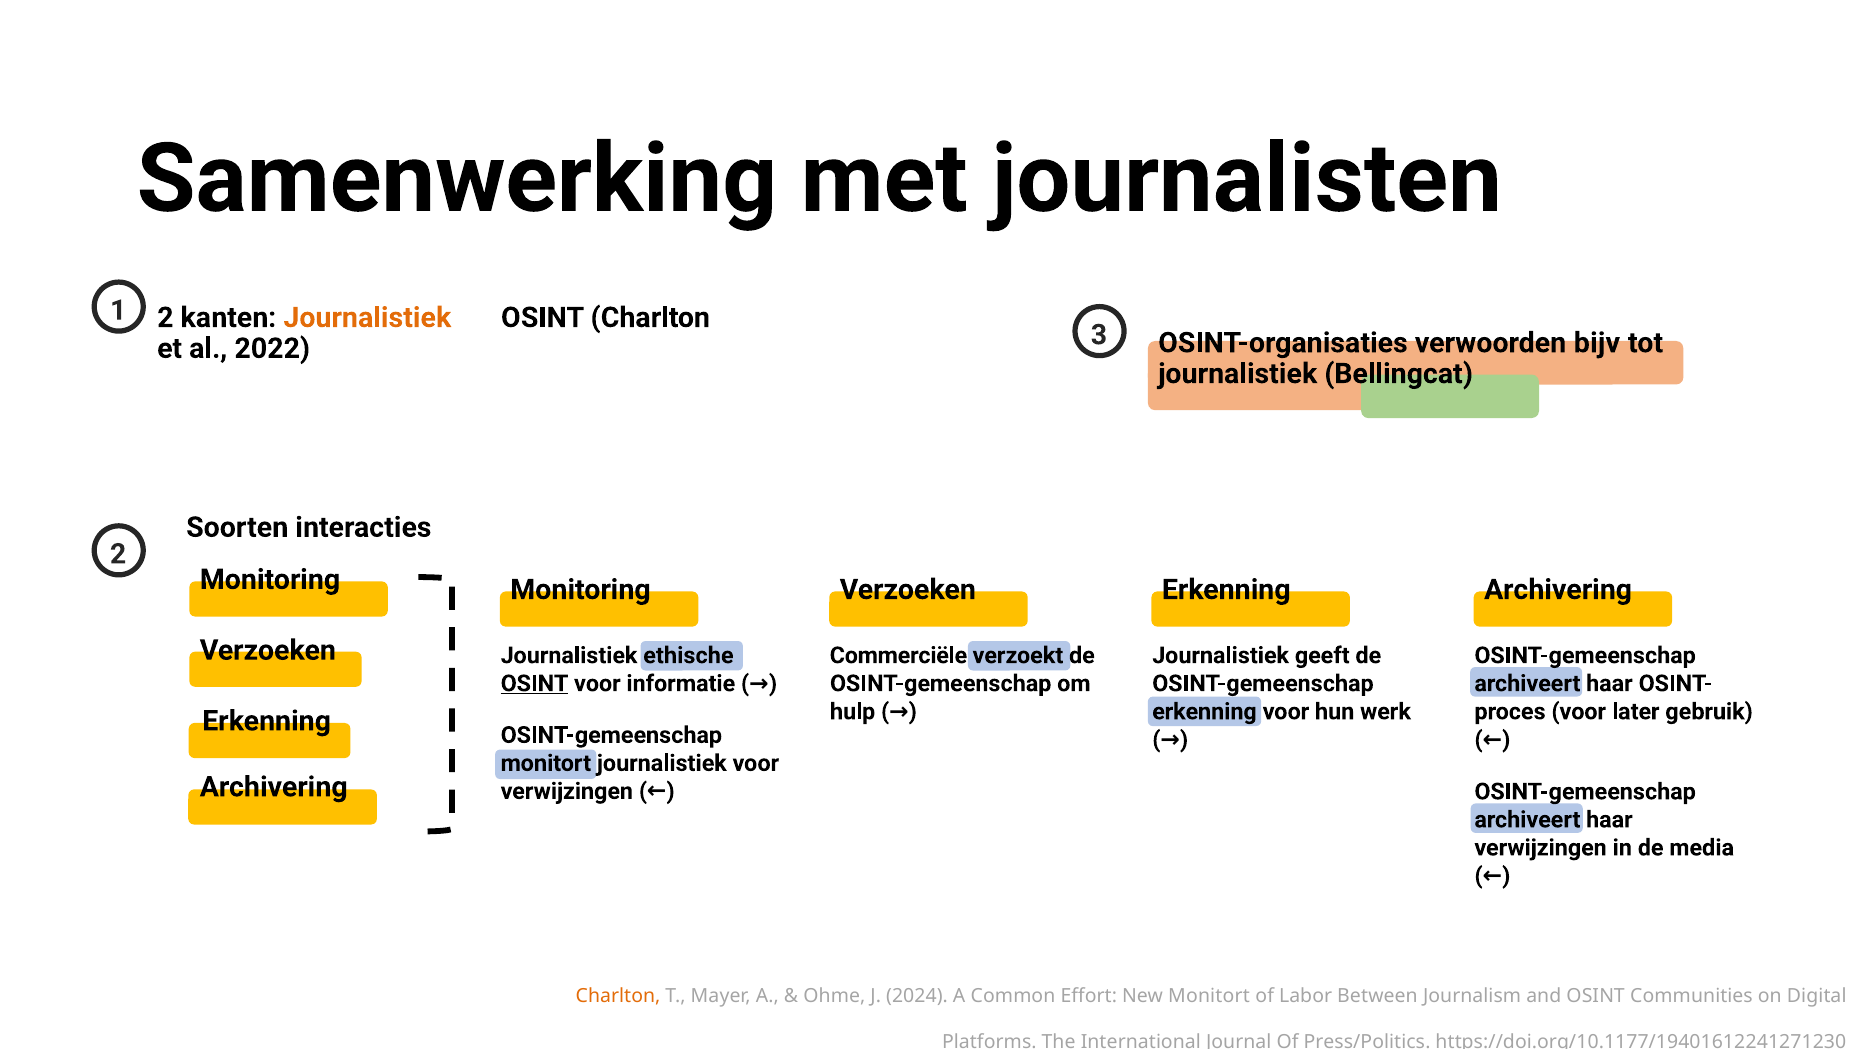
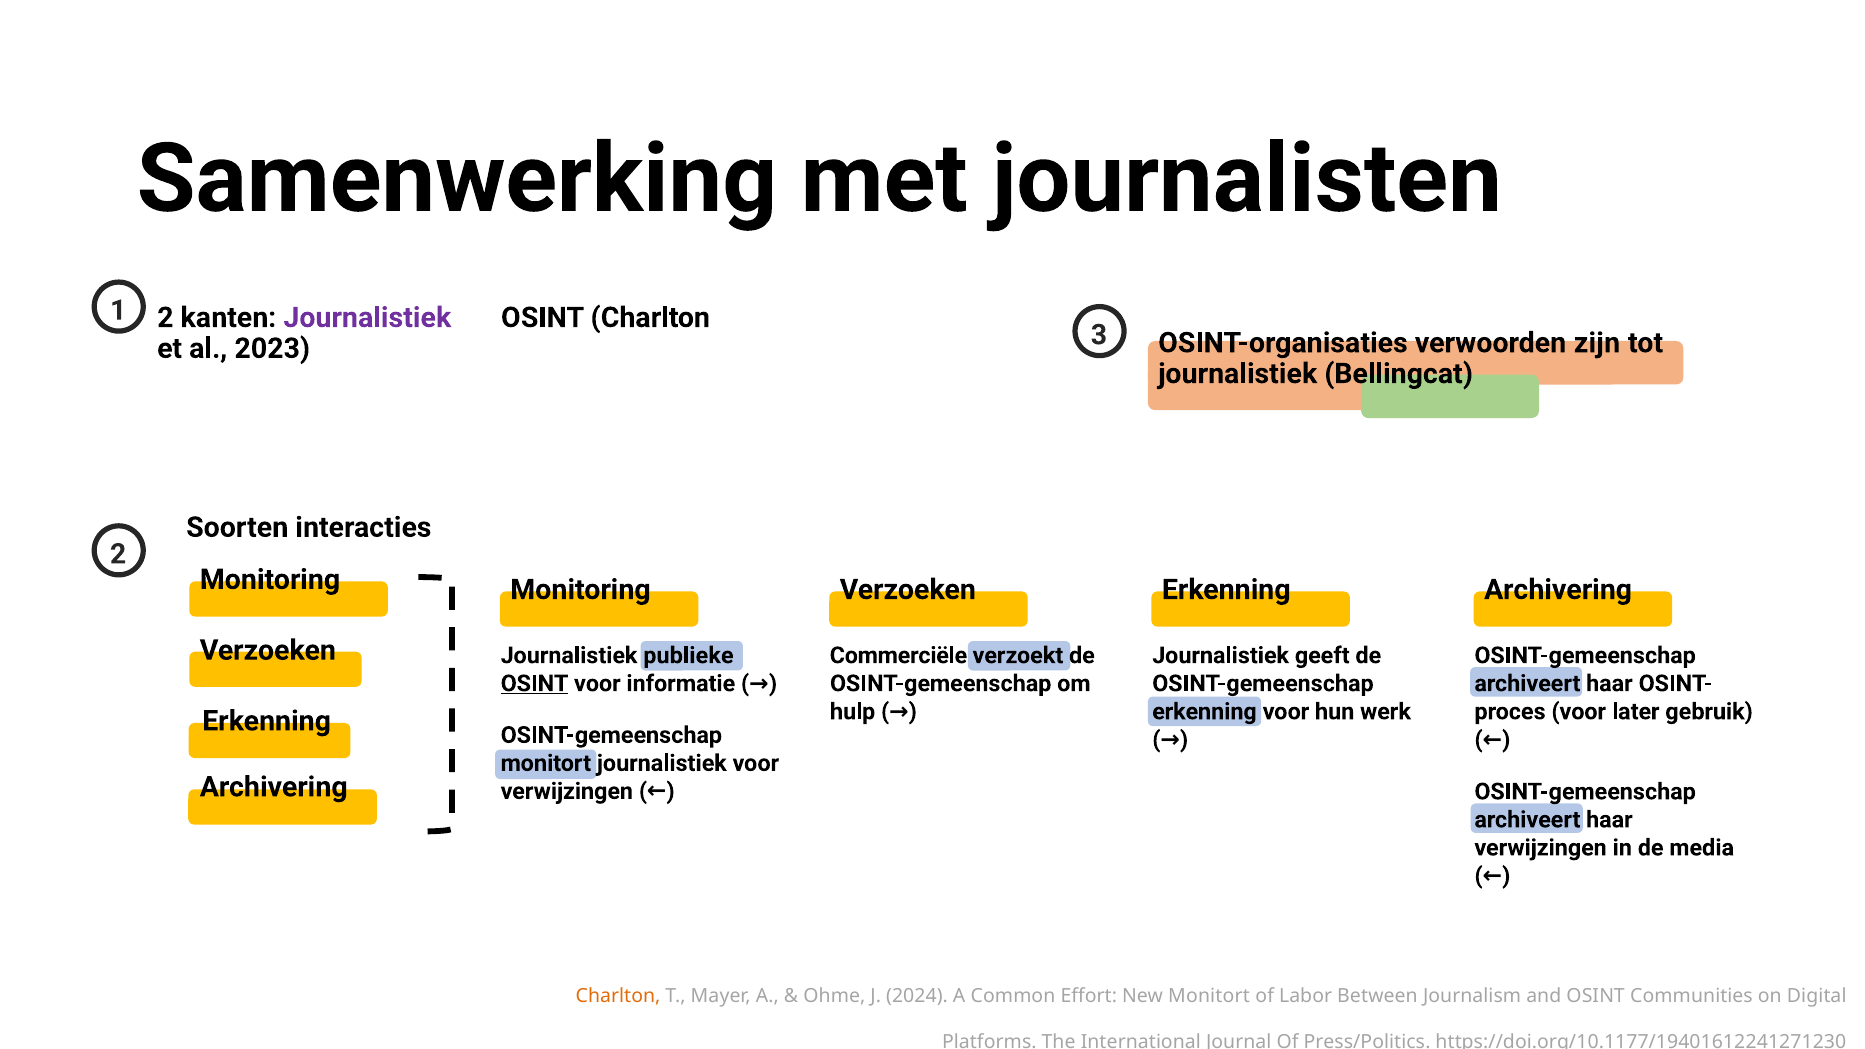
Journalistiek at (367, 318) colour: orange -> purple
bijv: bijv -> zijn
2022: 2022 -> 2023
ethische: ethische -> publieke
